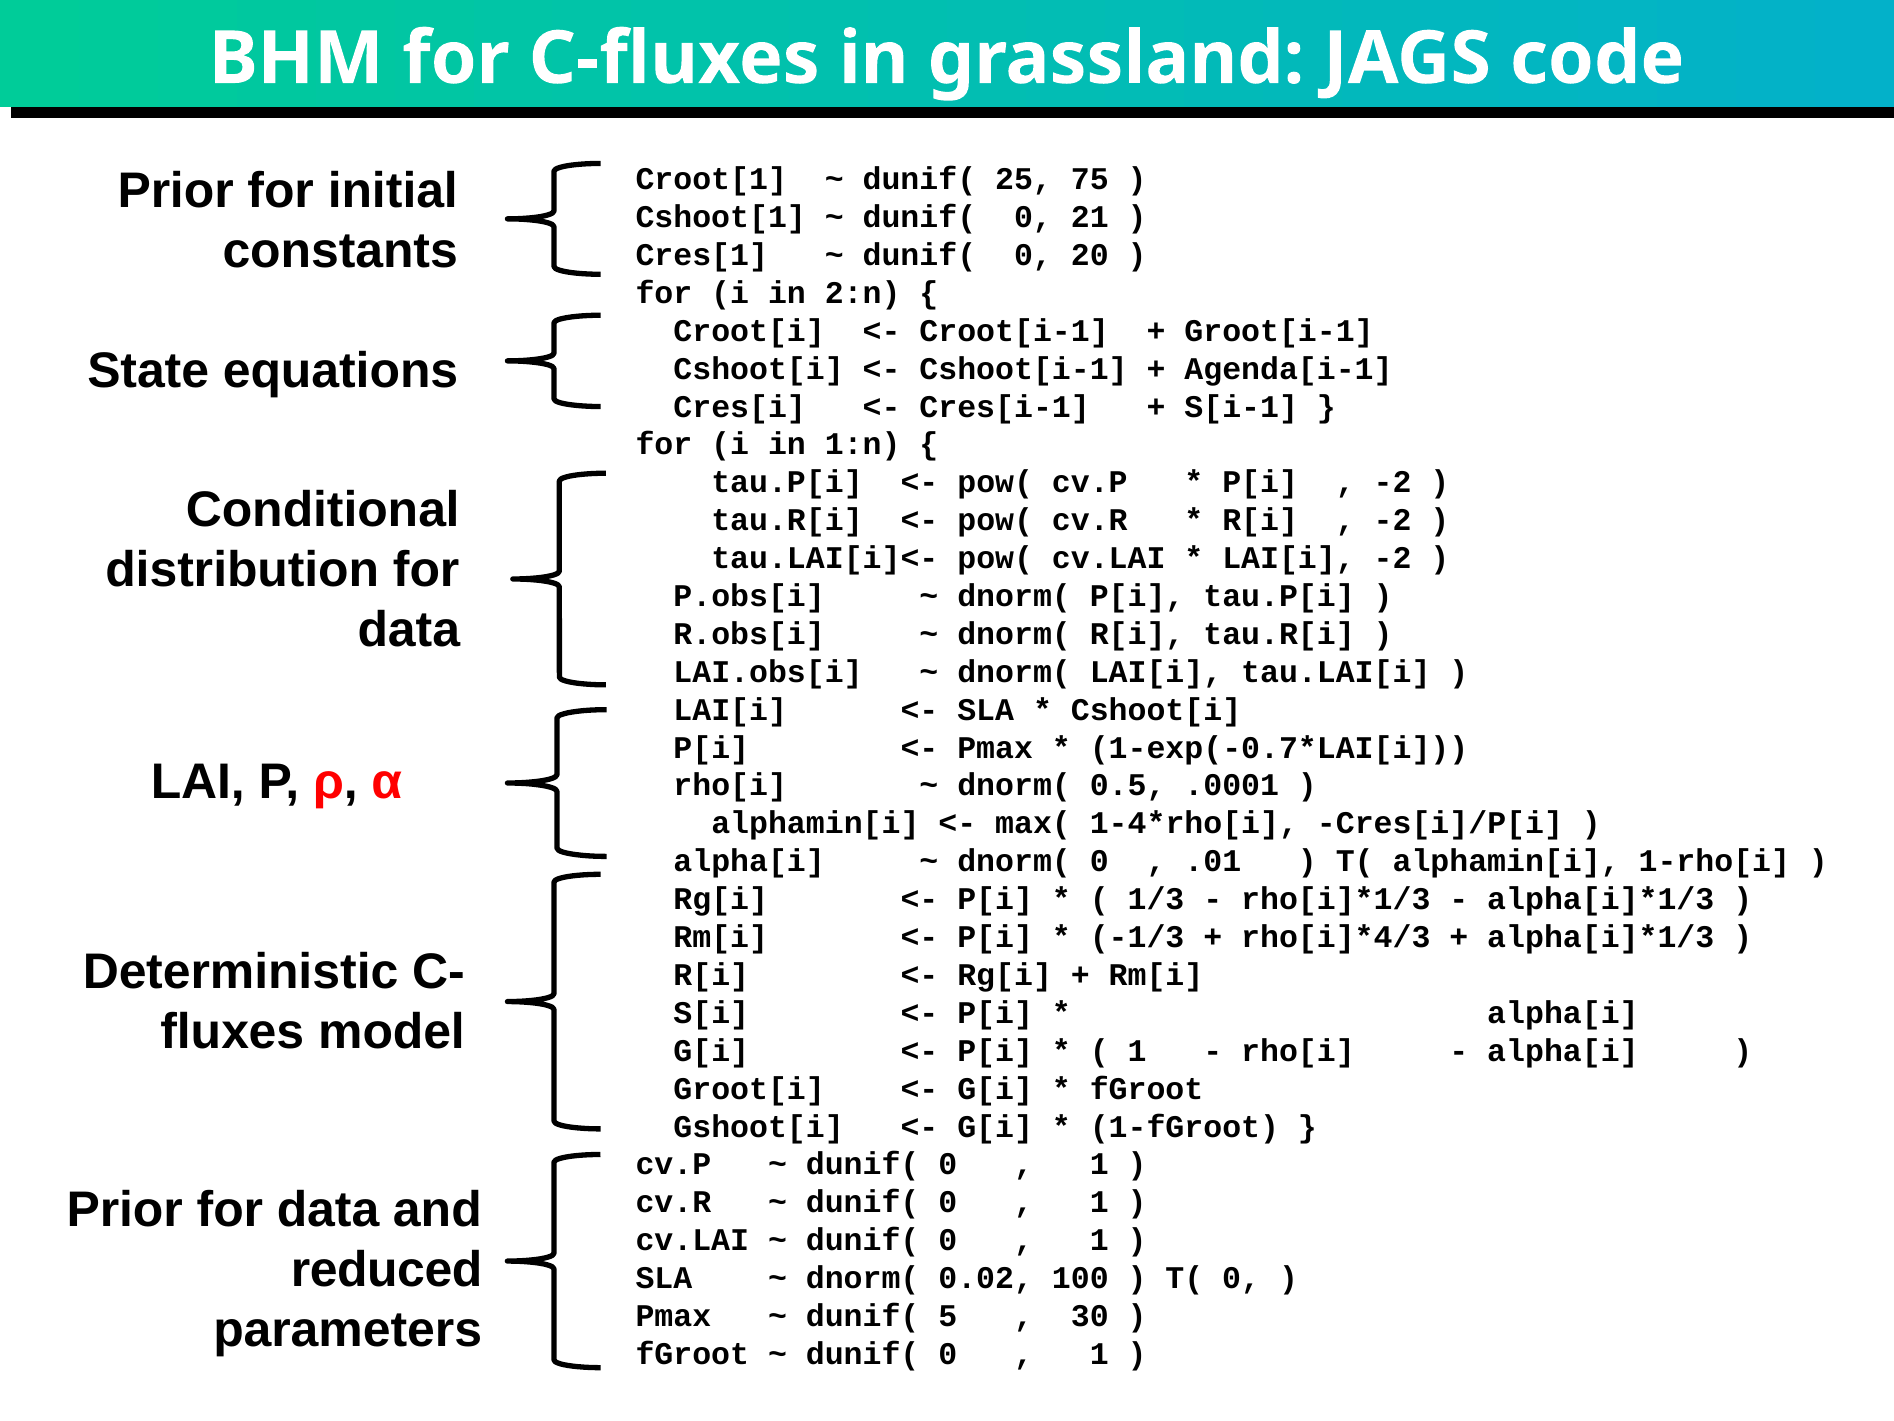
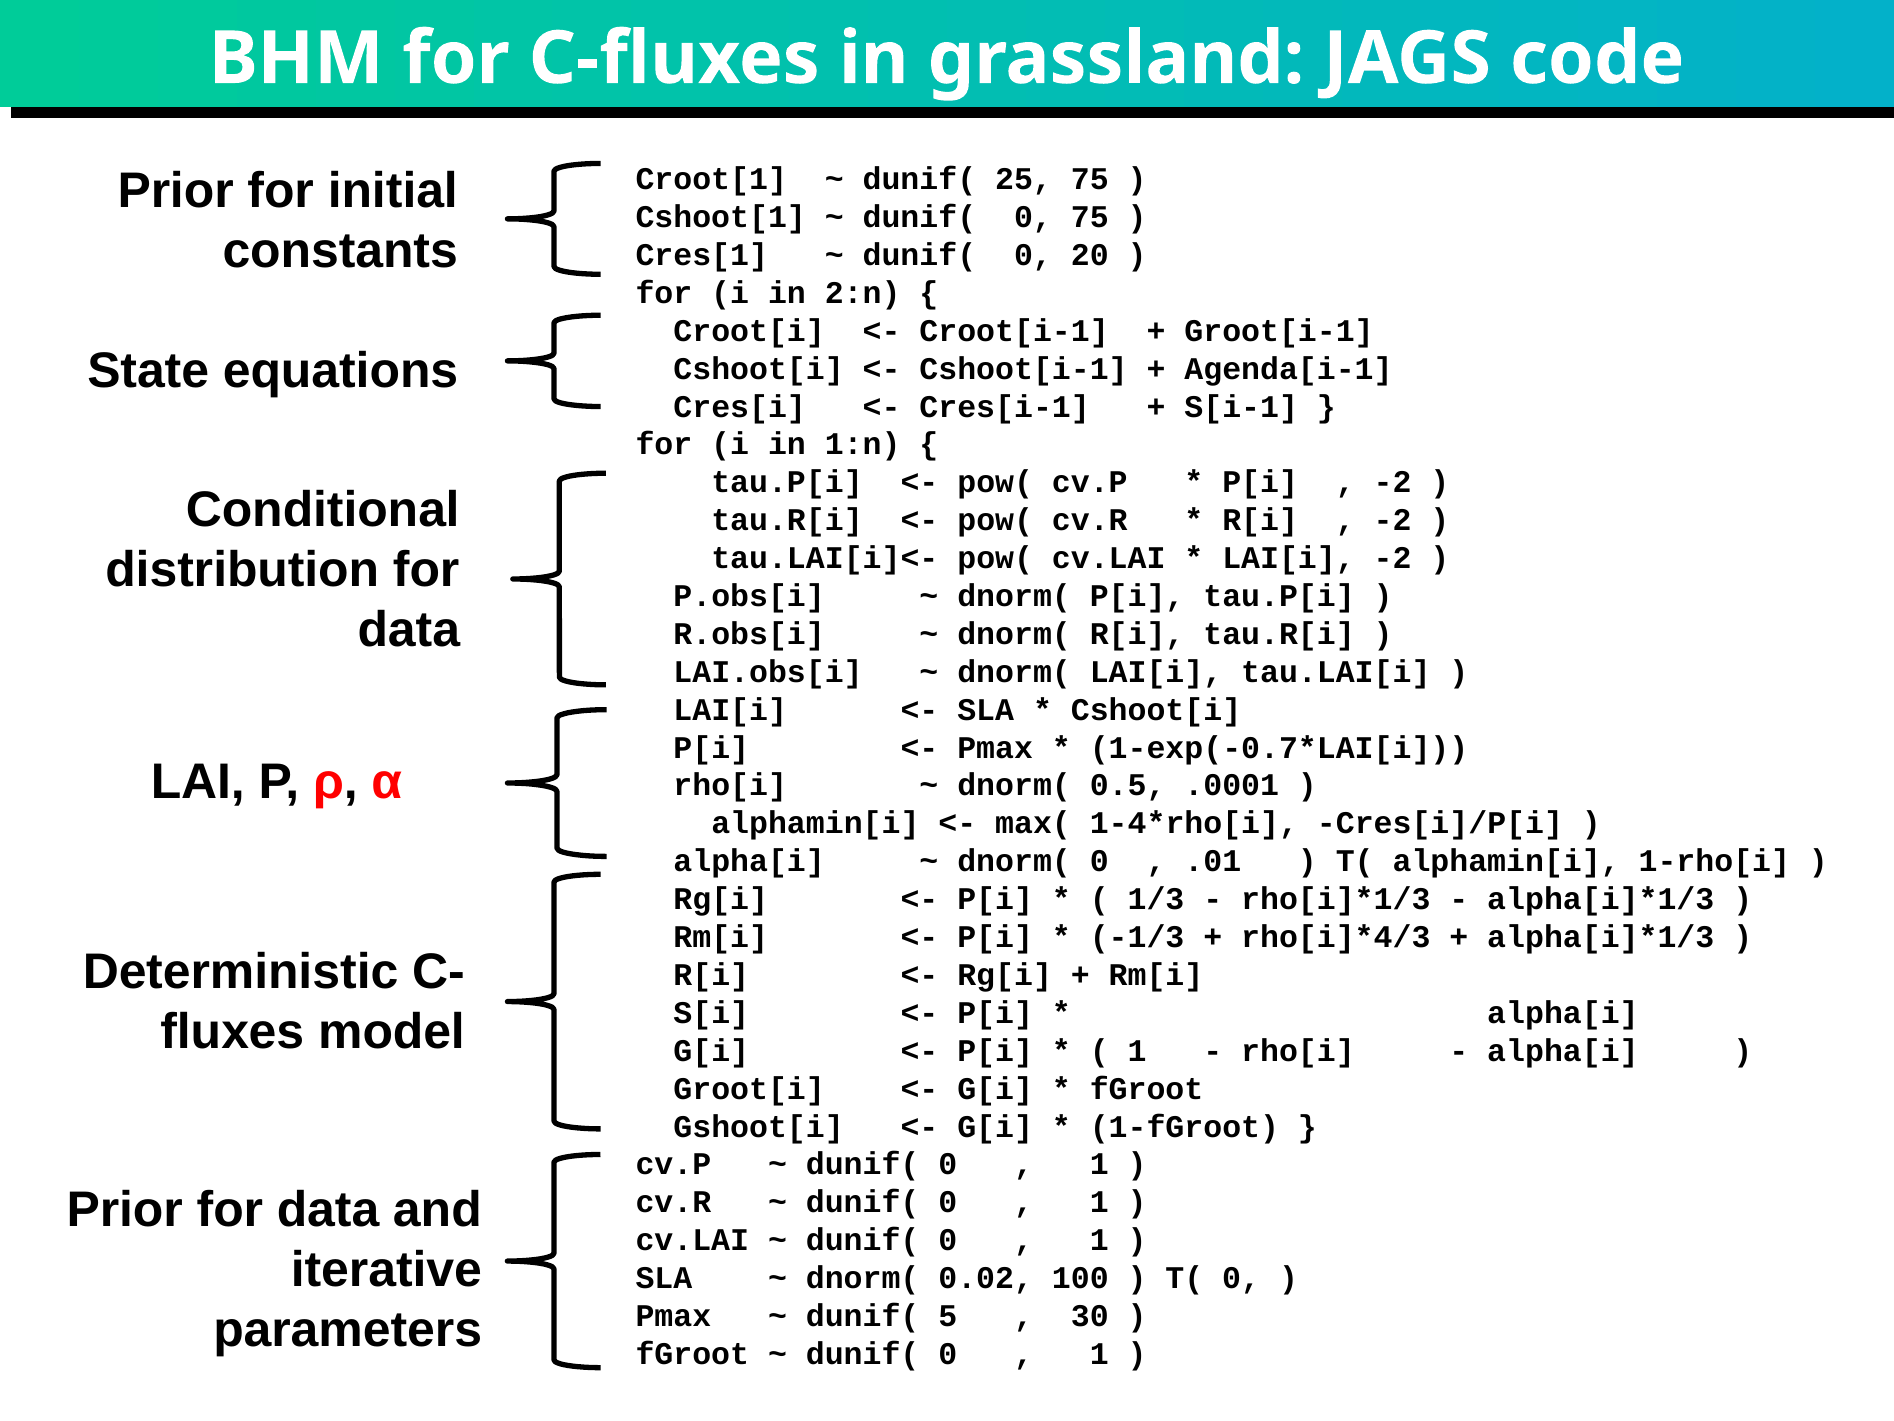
0 21: 21 -> 75
reduced: reduced -> iterative
